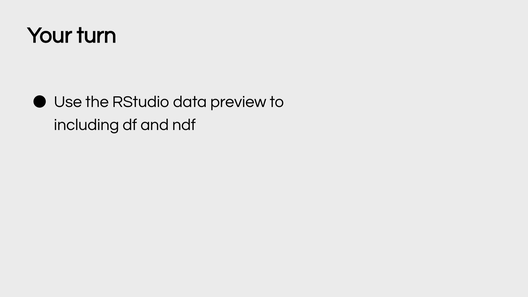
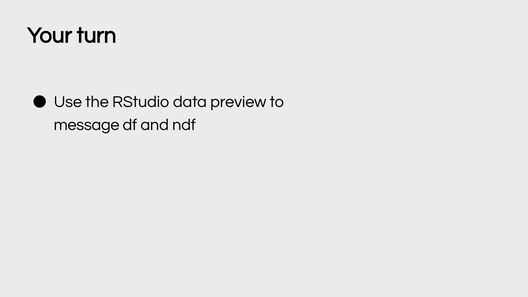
including: including -> message
